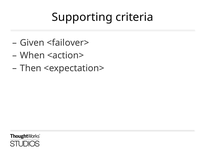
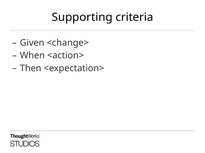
<failover>: <failover> -> <change>
